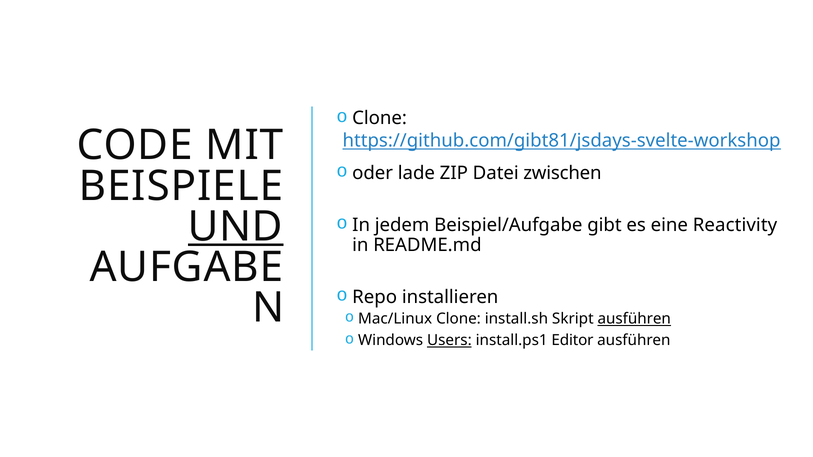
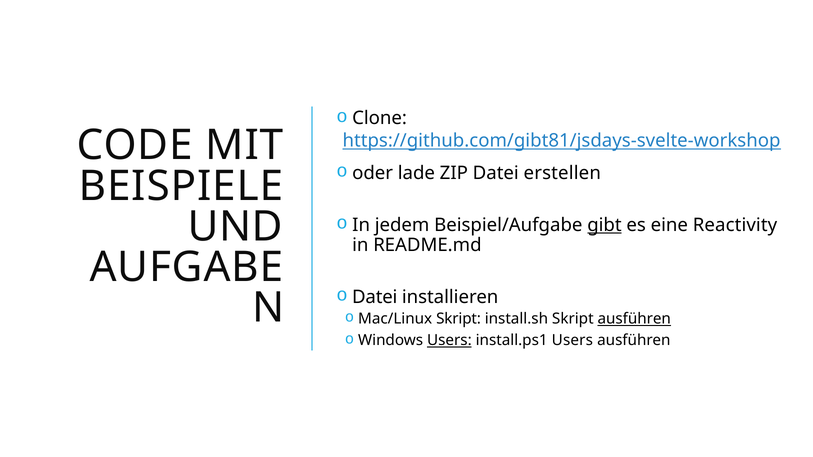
zwischen: zwischen -> erstellen
UND underline: present -> none
gibt underline: none -> present
Repo at (375, 297): Repo -> Datei
Mac/Linux Clone: Clone -> Skript
install.ps1 Editor: Editor -> Users
